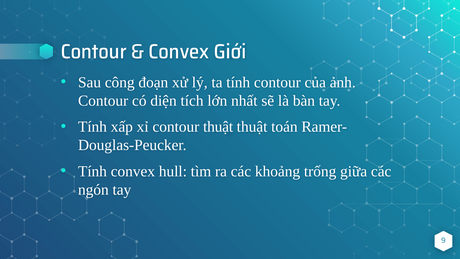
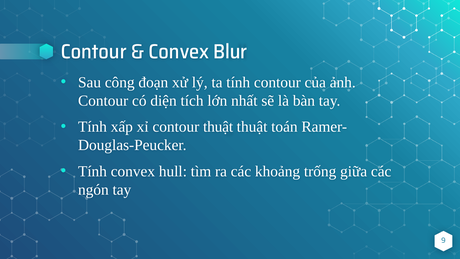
Giới: Giới -> Blur
